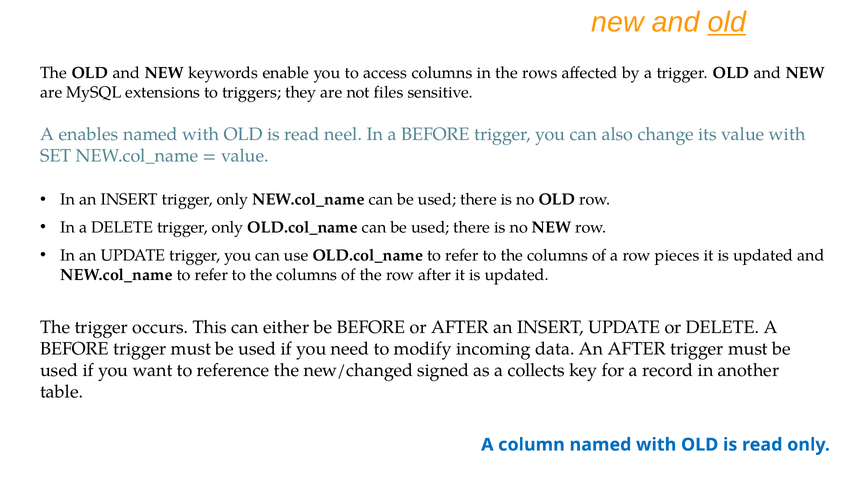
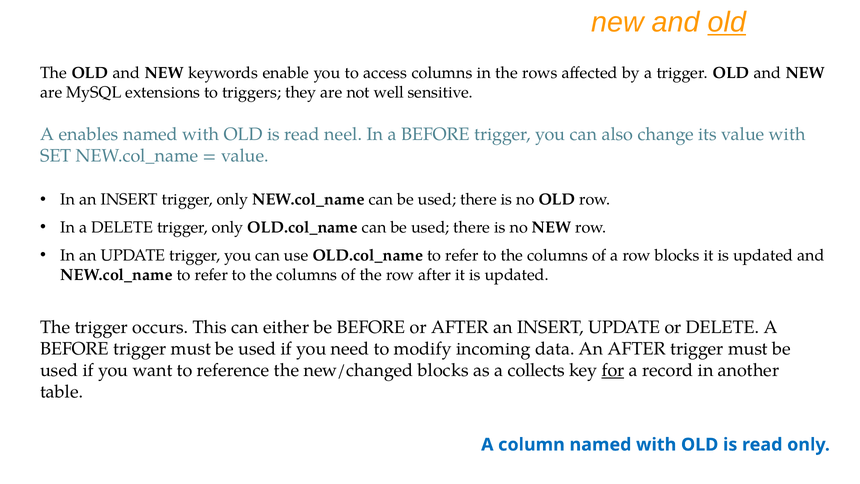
files: files -> well
row pieces: pieces -> blocks
new/changed signed: signed -> blocks
for underline: none -> present
